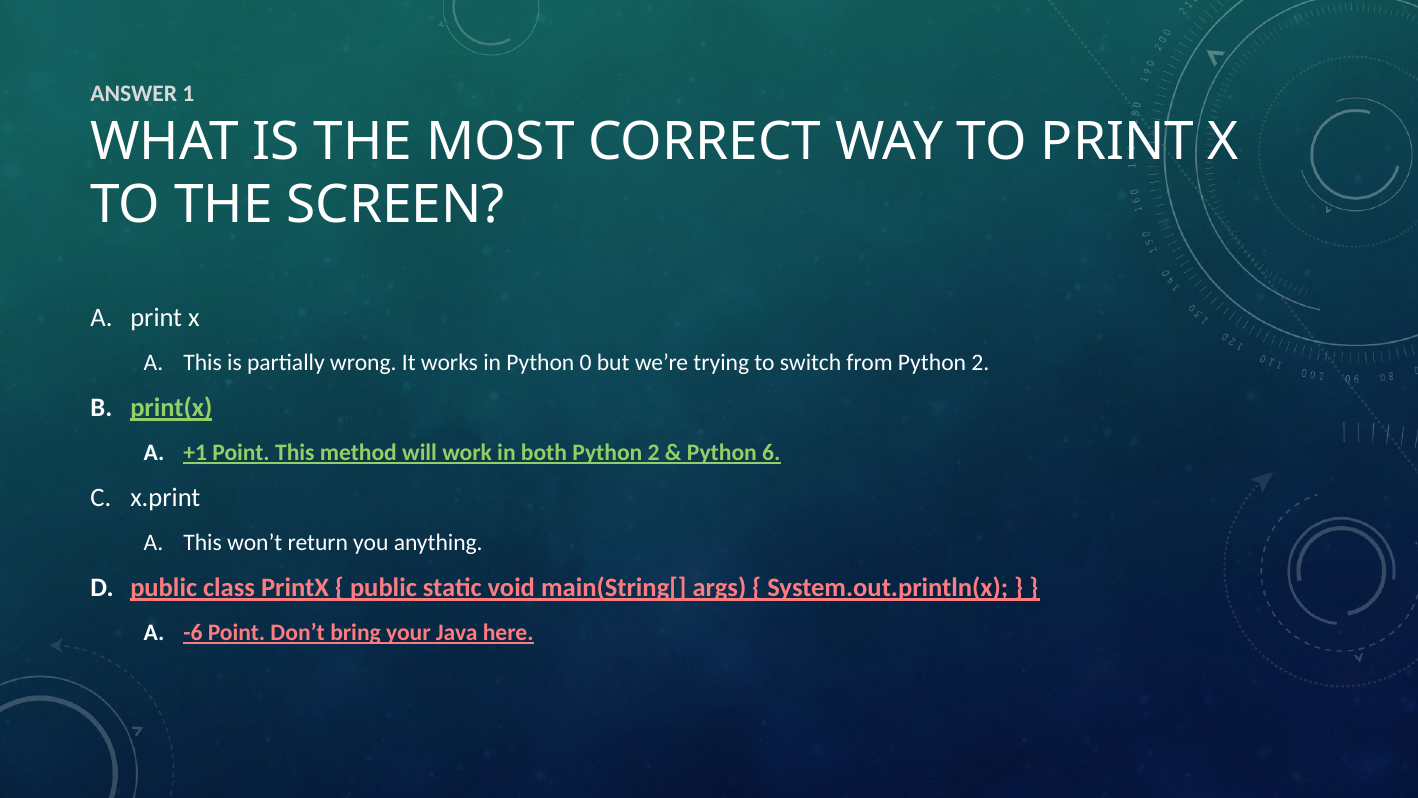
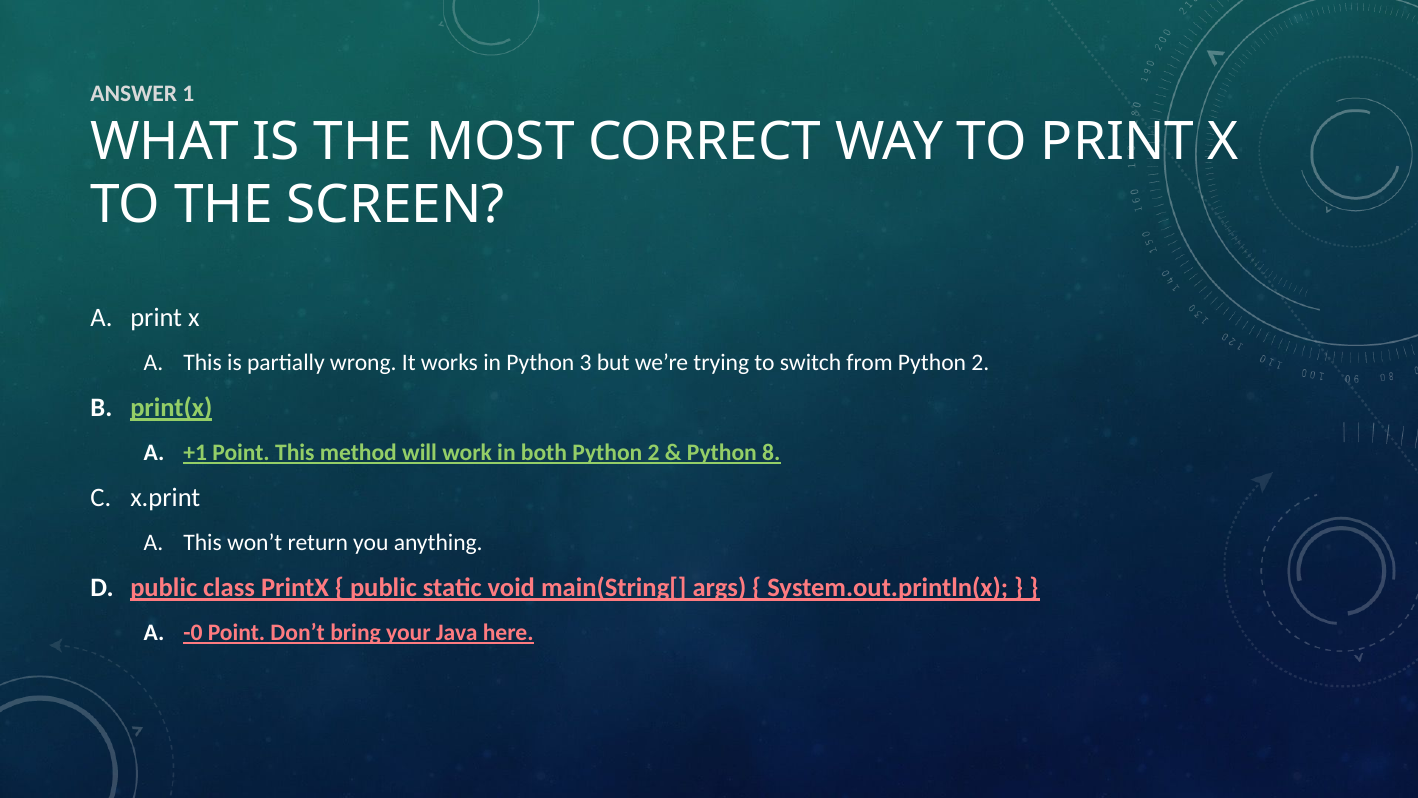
0: 0 -> 3
6: 6 -> 8
-6: -6 -> -0
